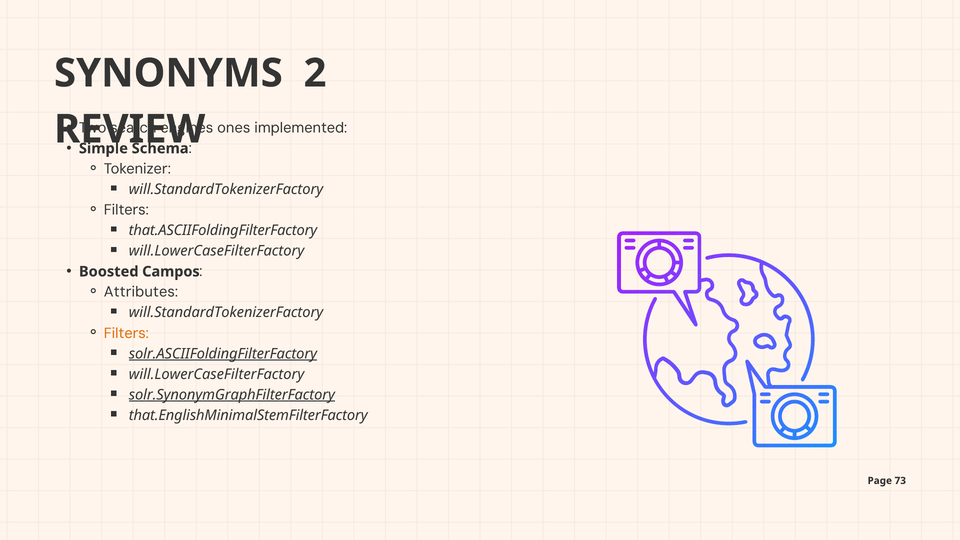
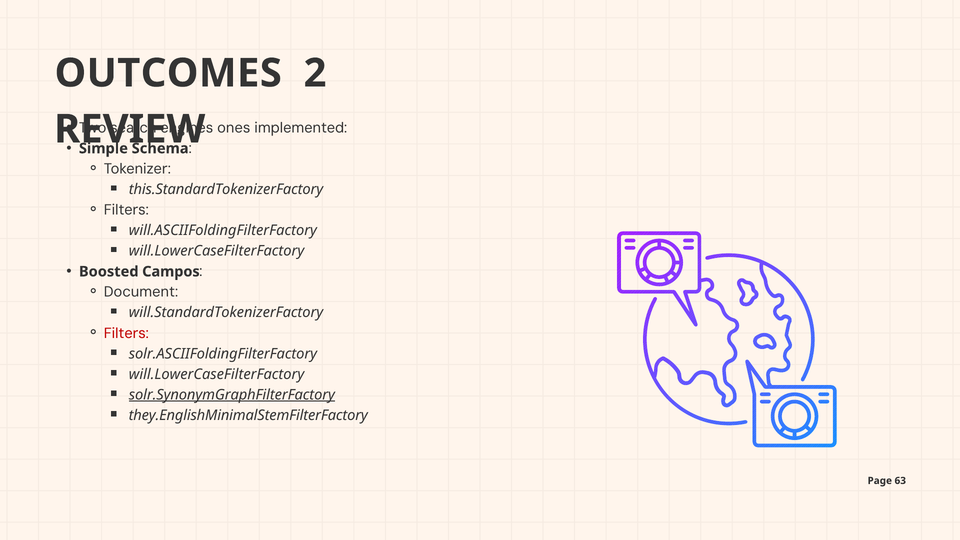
SYNONYMS: SYNONYMS -> OUTCOMES
will.StandardTokenizerFactory at (226, 190): will.StandardTokenizerFactory -> this.StandardTokenizerFactory
that.ASCIIFoldingFilterFactory: that.ASCIIFoldingFilterFactory -> will.ASCIIFoldingFilterFactory
Attributes: Attributes -> Document
Filters at (126, 333) colour: orange -> red
solr.ASCIIFoldingFilterFactory underline: present -> none
that.EnglishMinimalStemFilterFactory: that.EnglishMinimalStemFilterFactory -> they.EnglishMinimalStemFilterFactory
73: 73 -> 63
